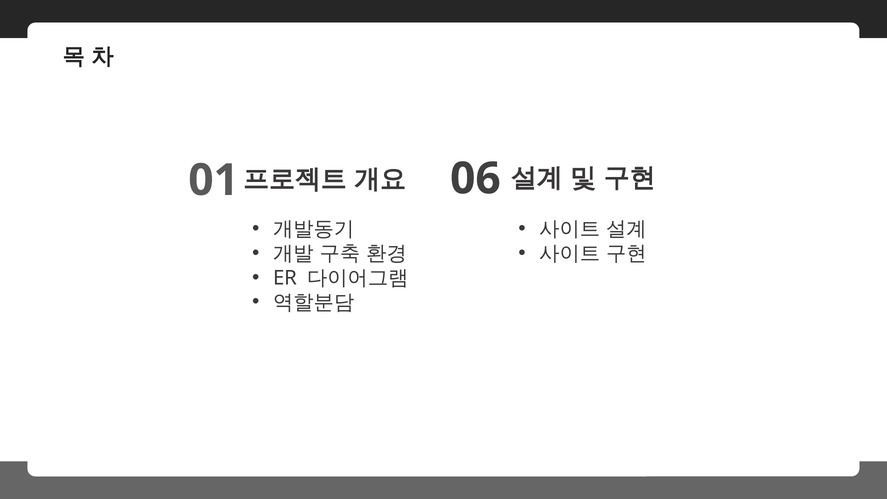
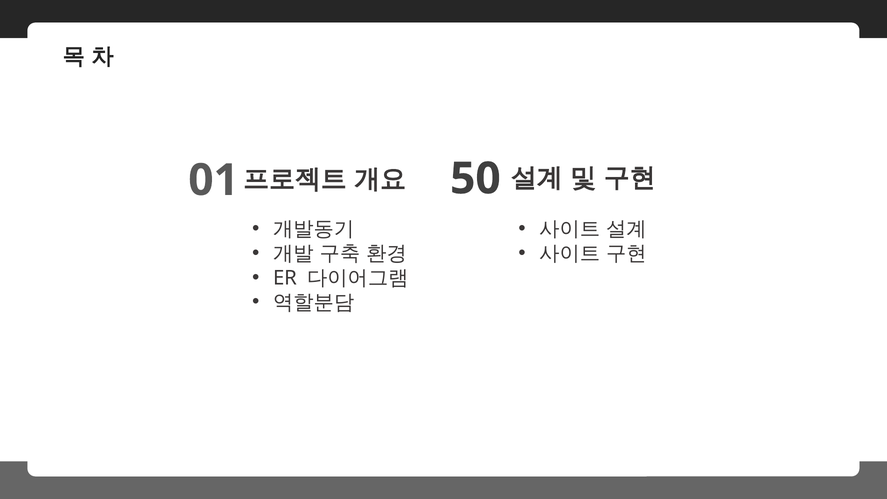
06: 06 -> 50
